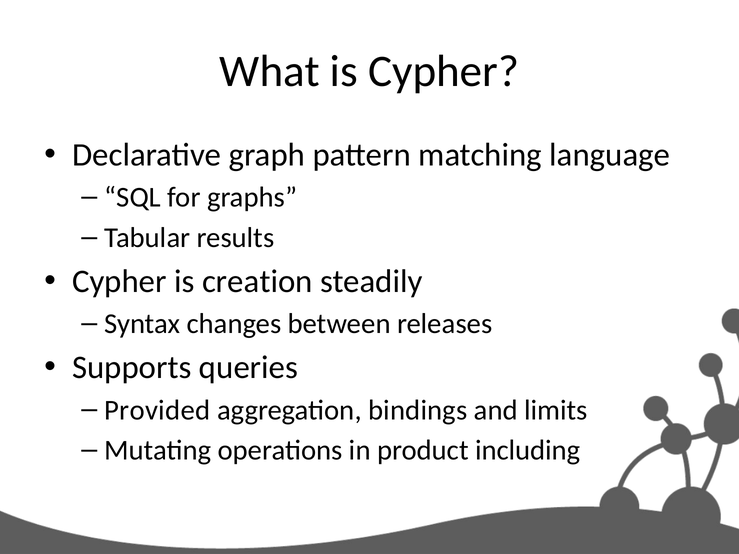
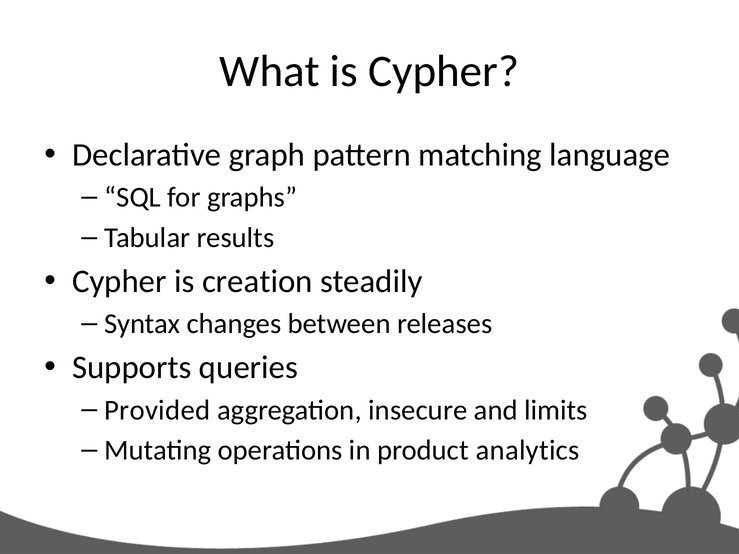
bindings: bindings -> insecure
including: including -> analytics
